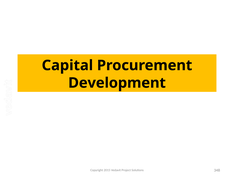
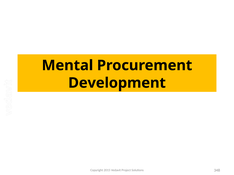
Capital: Capital -> Mental
